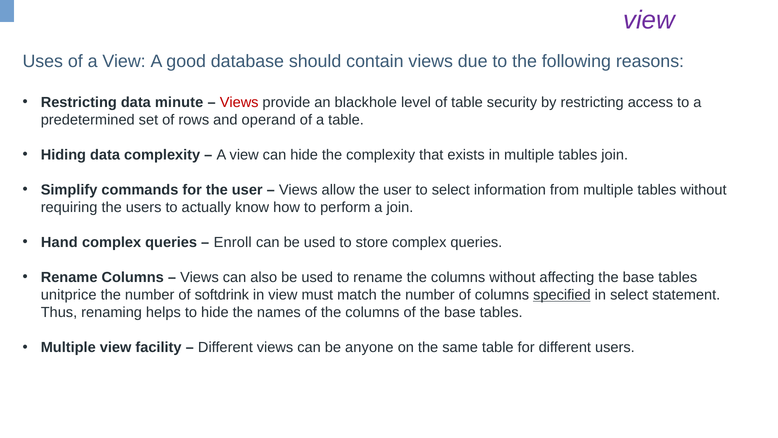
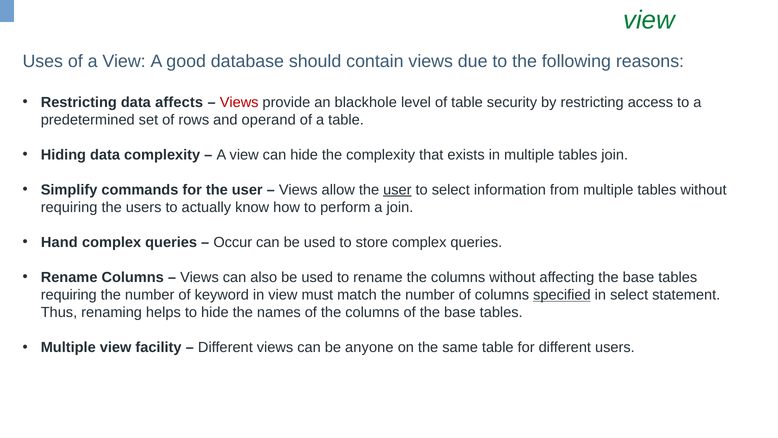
view at (649, 20) colour: purple -> green
minute: minute -> affects
user at (397, 190) underline: none -> present
Enroll: Enroll -> Occur
unitprice at (69, 295): unitprice -> requiring
softdrink: softdrink -> keyword
